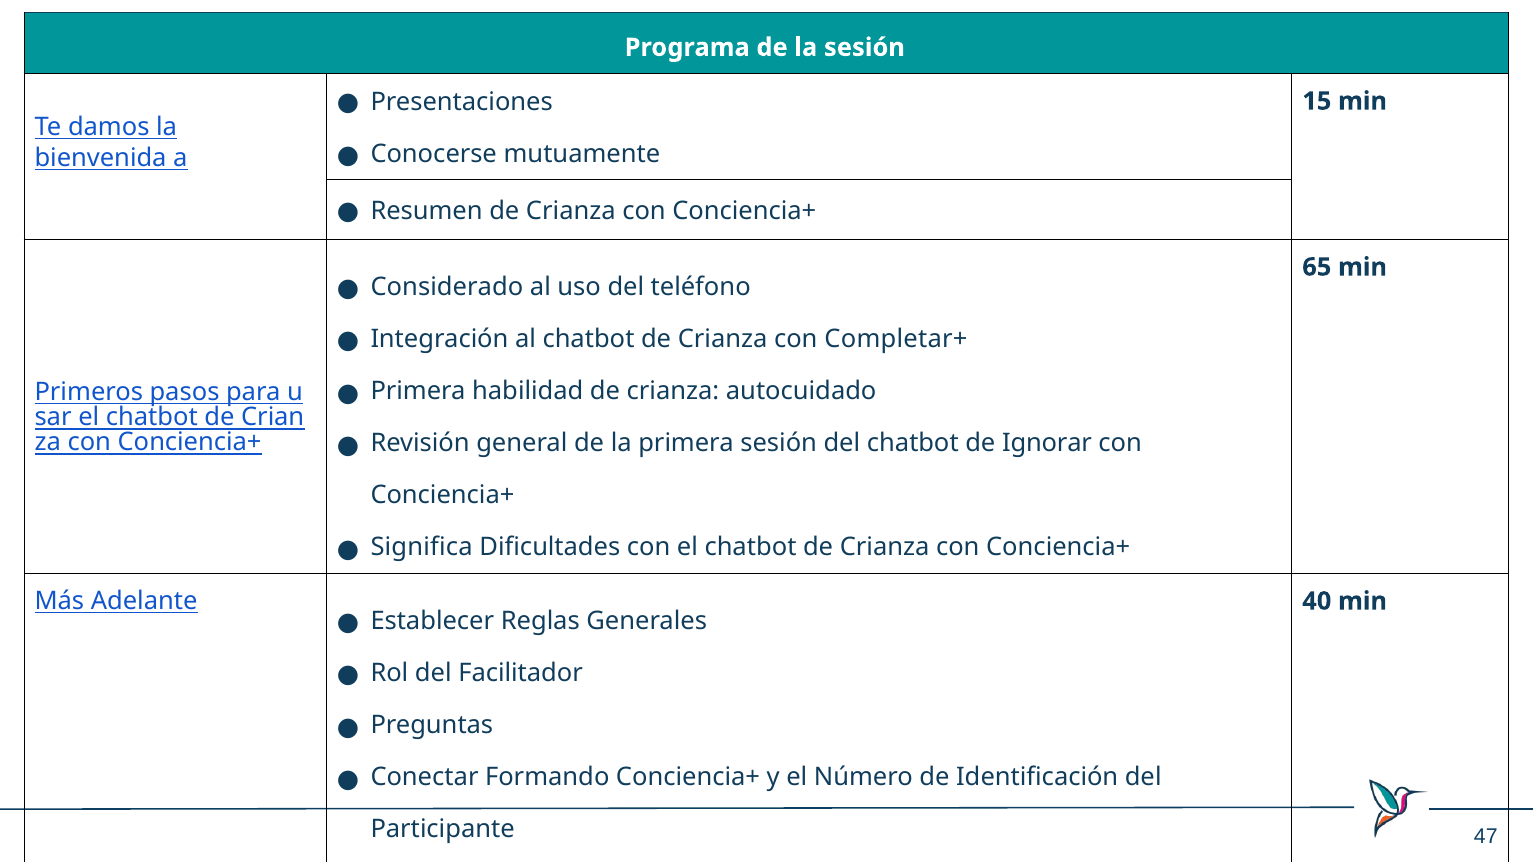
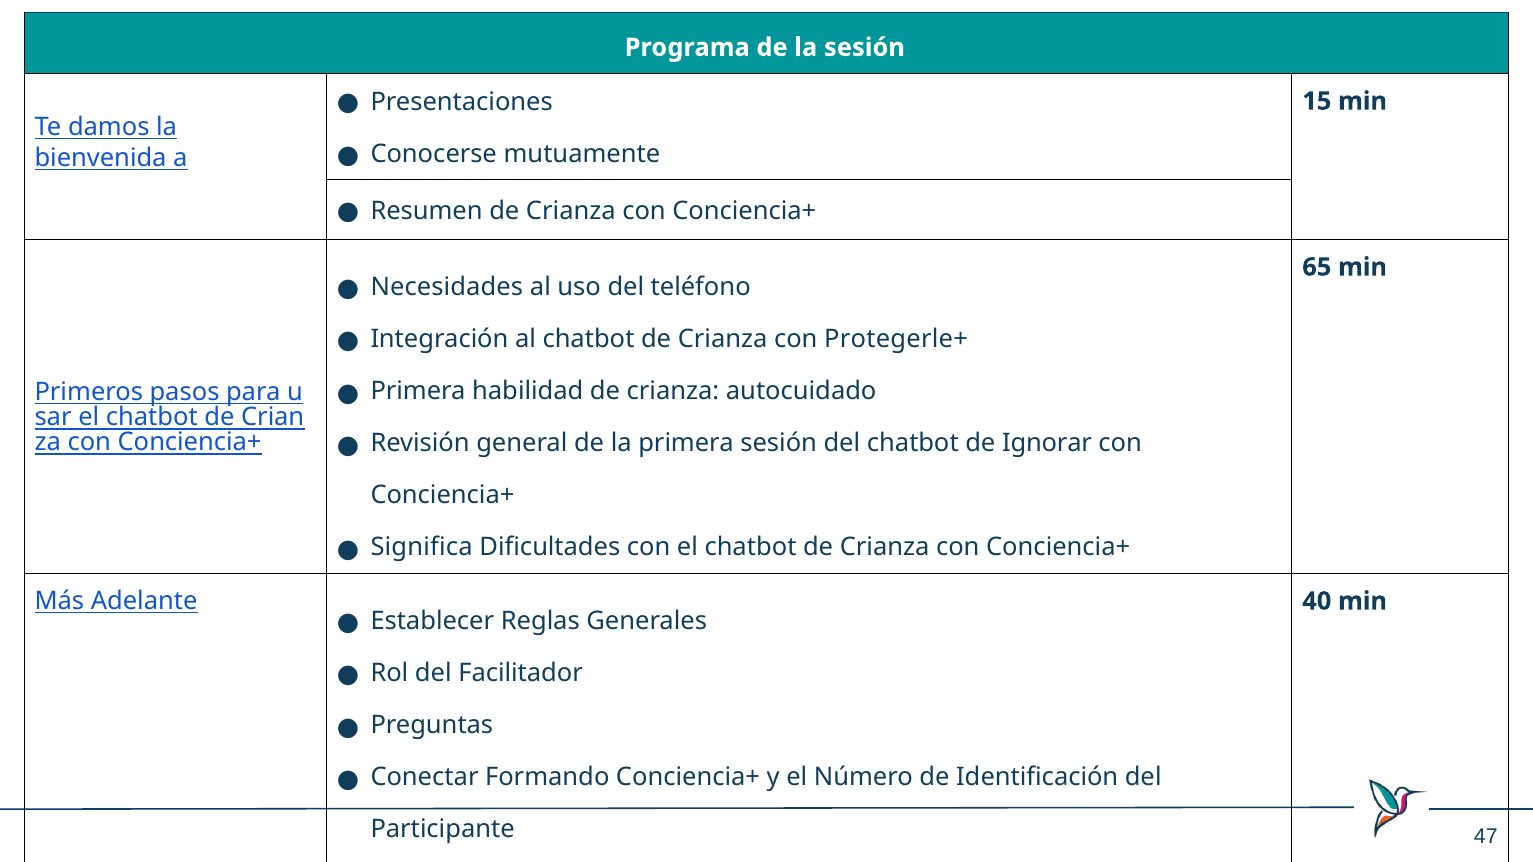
Considerado: Considerado -> Necesidades
Completar+: Completar+ -> Protegerle+
